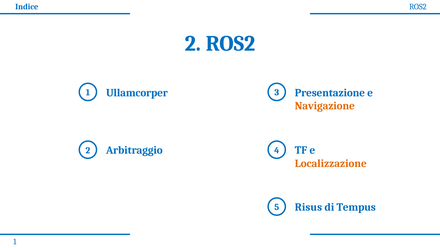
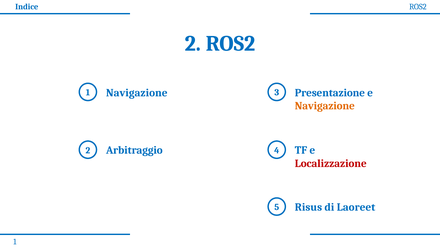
Ullamcorper at (137, 93): Ullamcorper -> Navigazione
Localizzazione colour: orange -> red
Tempus: Tempus -> Laoreet
